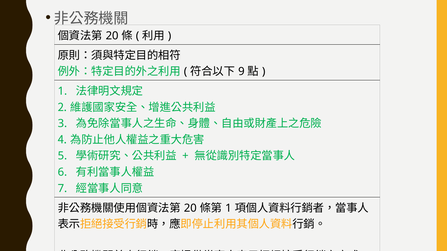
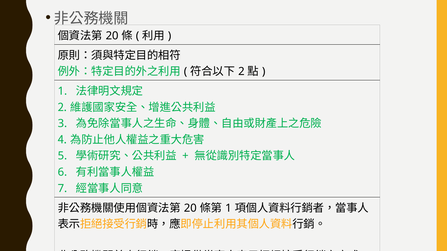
9 at (241, 72): 9 -> 2
